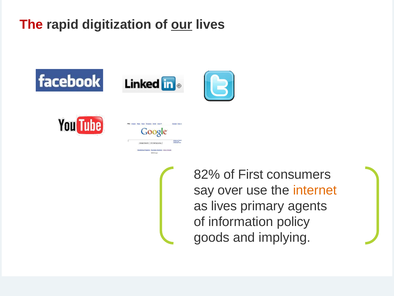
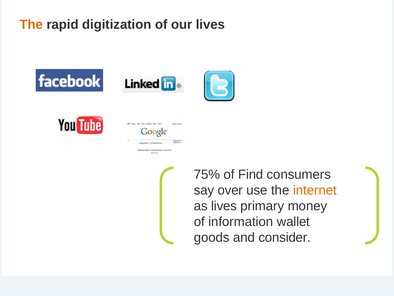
The at (31, 25) colour: red -> orange
our underline: present -> none
82%: 82% -> 75%
First: First -> Find
agents: agents -> money
policy: policy -> wallet
implying: implying -> consider
